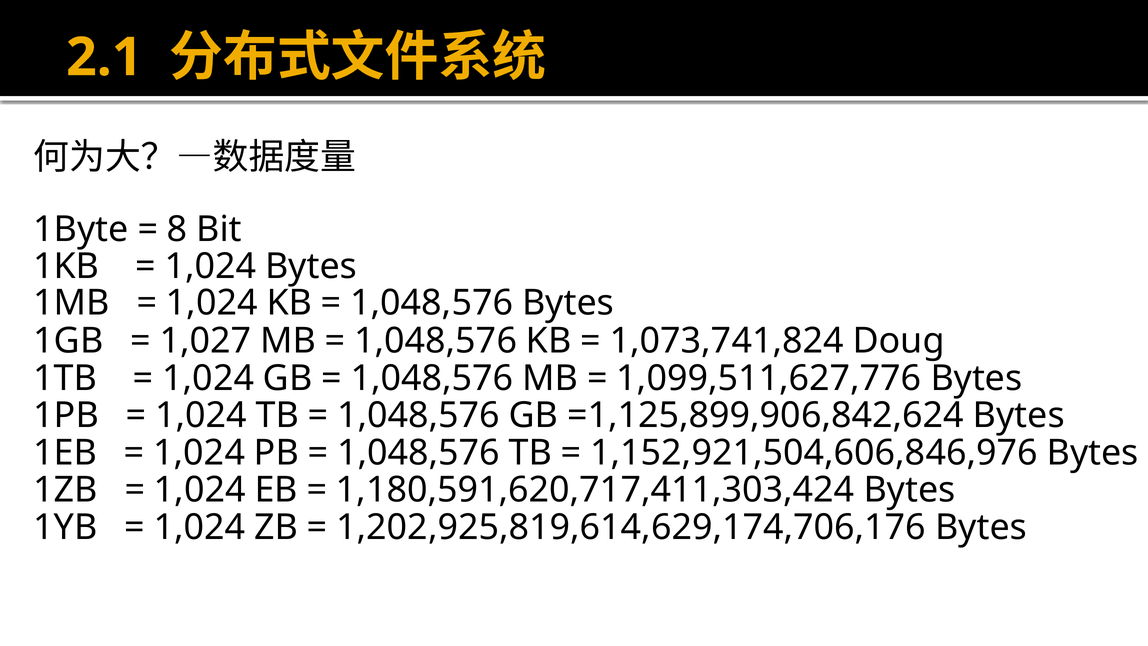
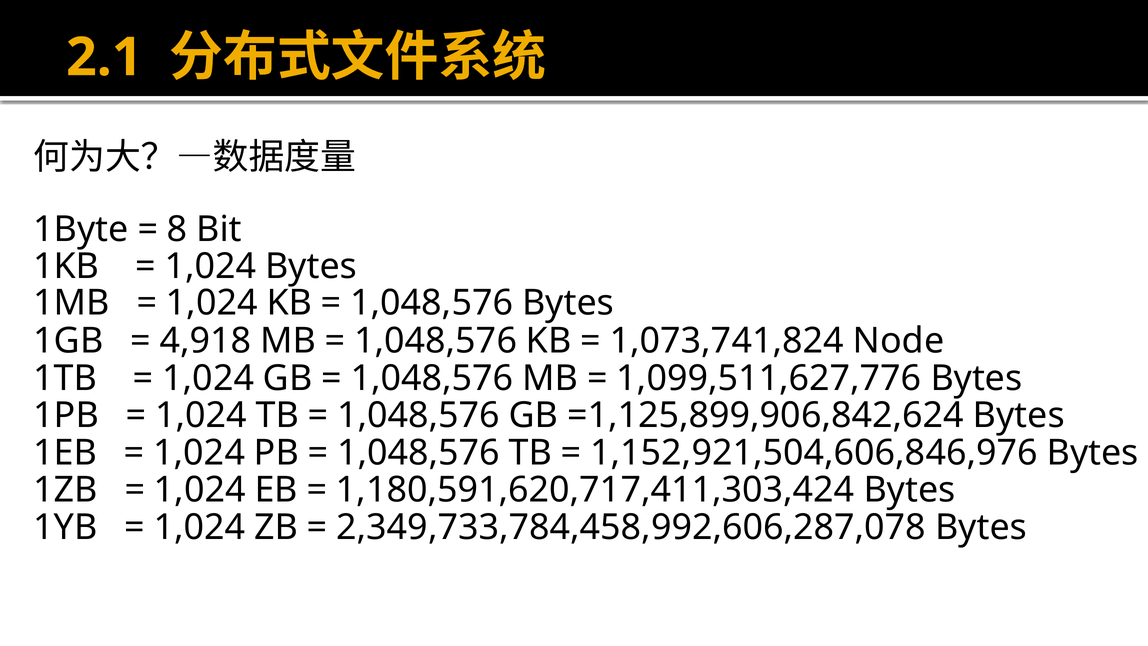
1,027: 1,027 -> 4,918
Doug: Doug -> Node
1,202,925,819,614,629,174,706,176: 1,202,925,819,614,629,174,706,176 -> 2,349,733,784,458,992,606,287,078
